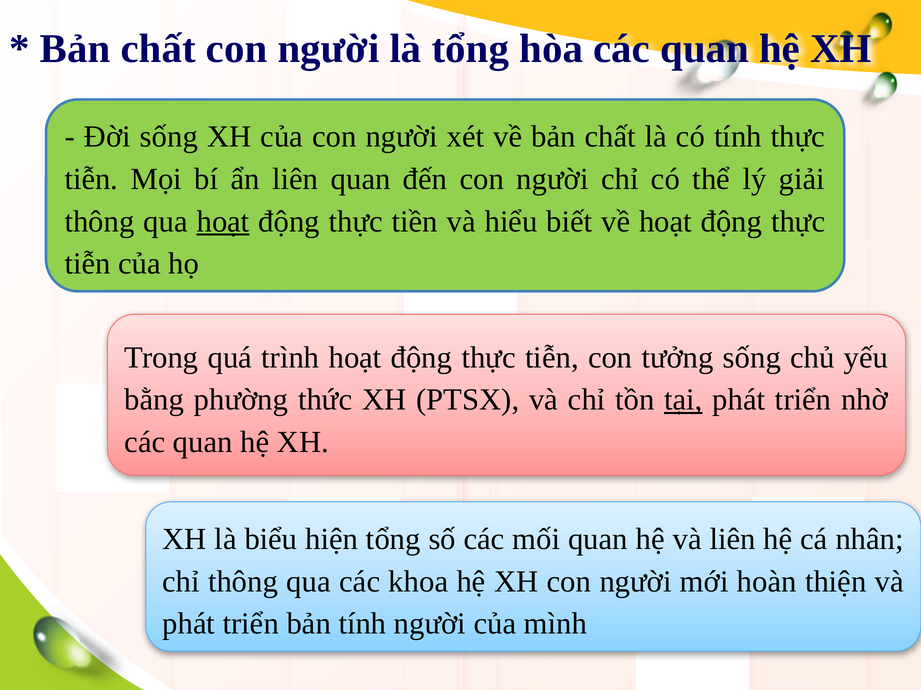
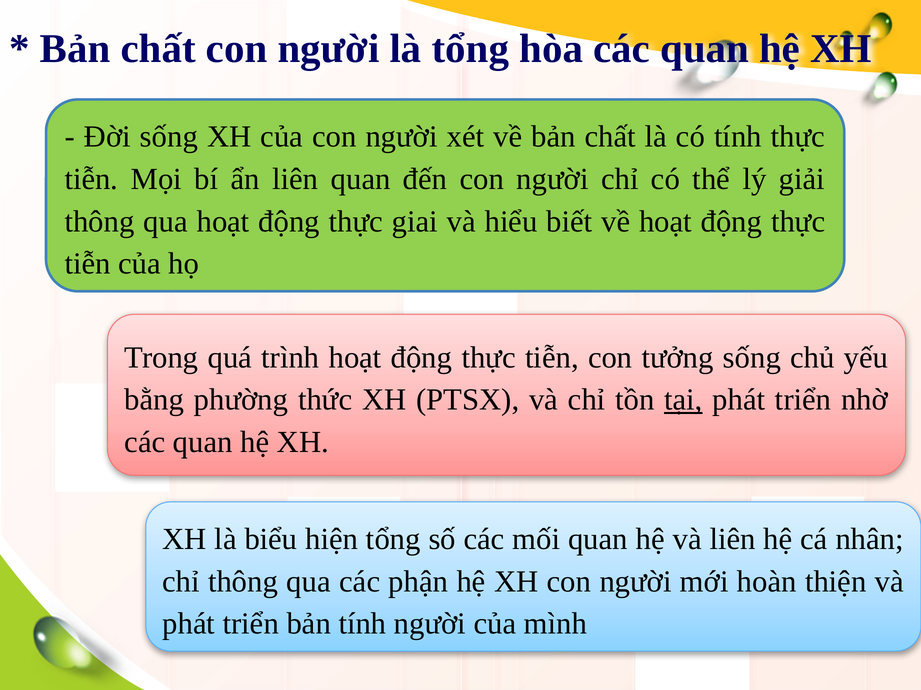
hoạt at (223, 222) underline: present -> none
tiền: tiền -> giai
khoa: khoa -> phận
